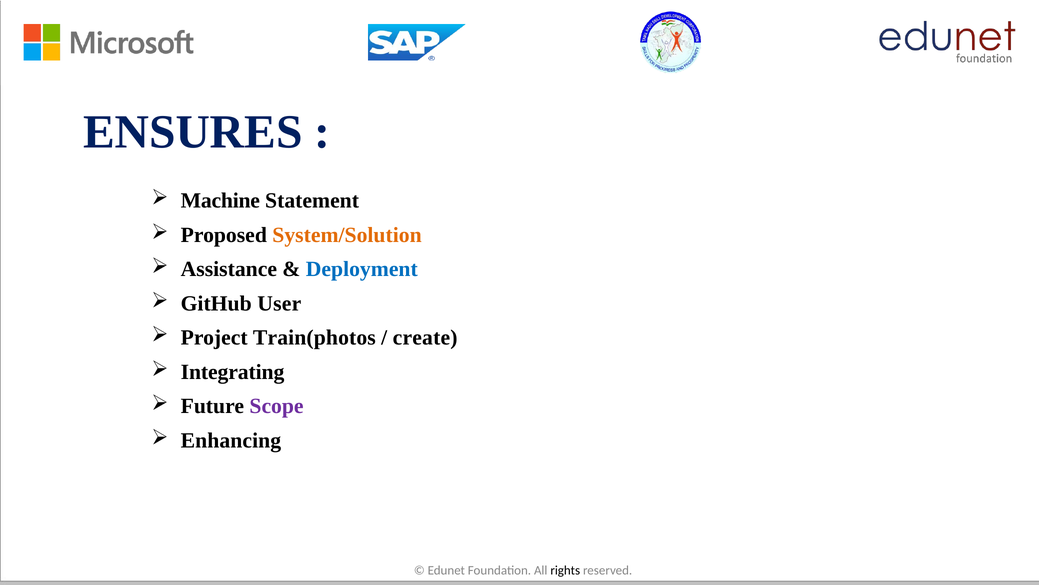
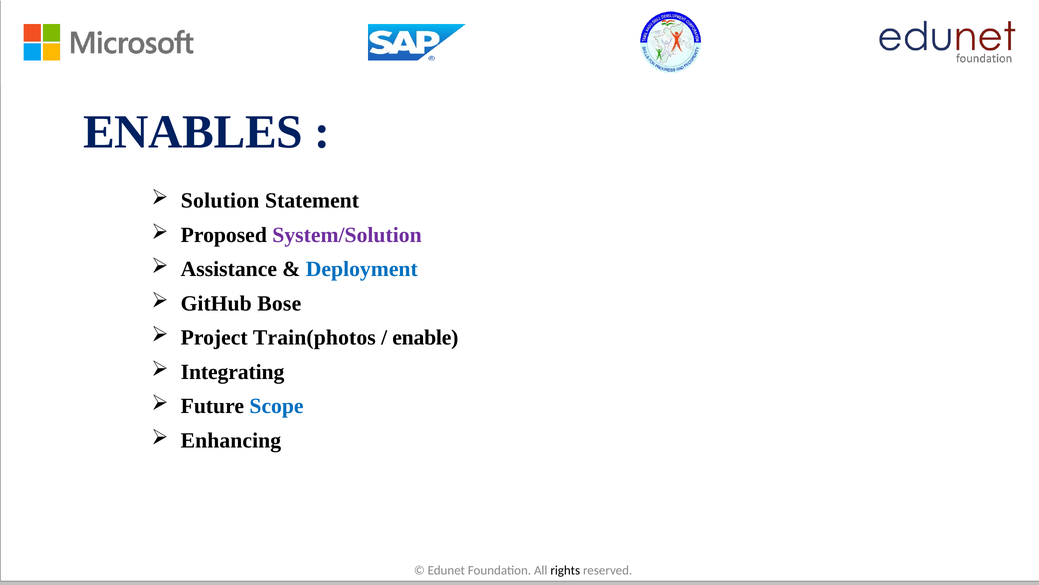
ENSURES: ENSURES -> ENABLES
Machine: Machine -> Solution
System/Solution colour: orange -> purple
User: User -> Bose
create: create -> enable
Scope colour: purple -> blue
